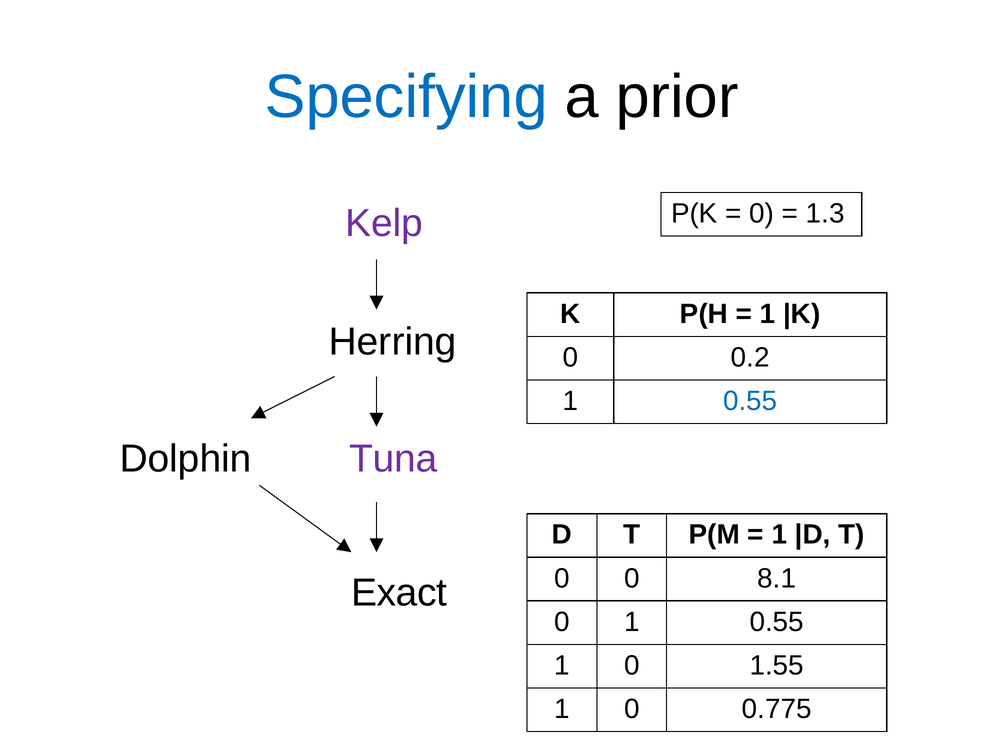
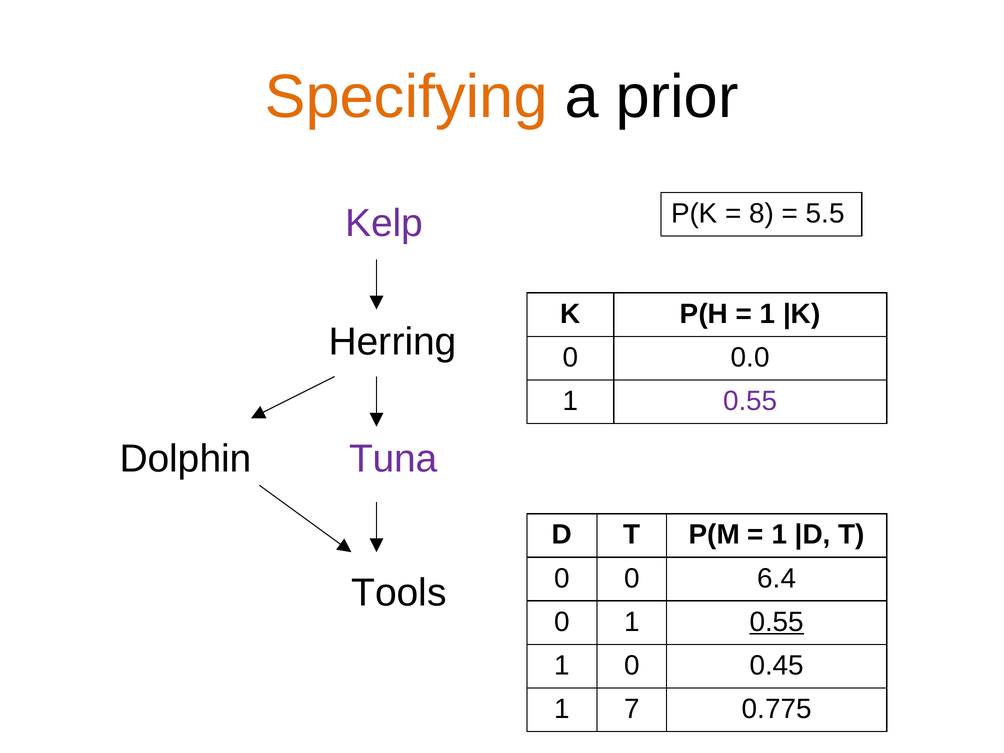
Specifying colour: blue -> orange
0 at (762, 213): 0 -> 8
1.3: 1.3 -> 5.5
0.2: 0.2 -> 0.0
0.55 at (750, 401) colour: blue -> purple
8.1: 8.1 -> 6.4
Exact: Exact -> Tools
0.55 at (777, 622) underline: none -> present
1.55: 1.55 -> 0.45
0 at (632, 709): 0 -> 7
